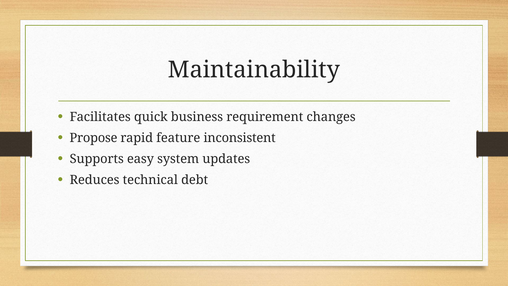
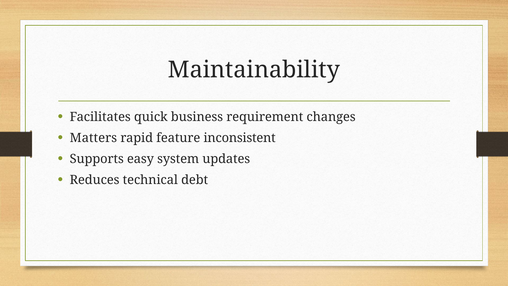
Propose: Propose -> Matters
